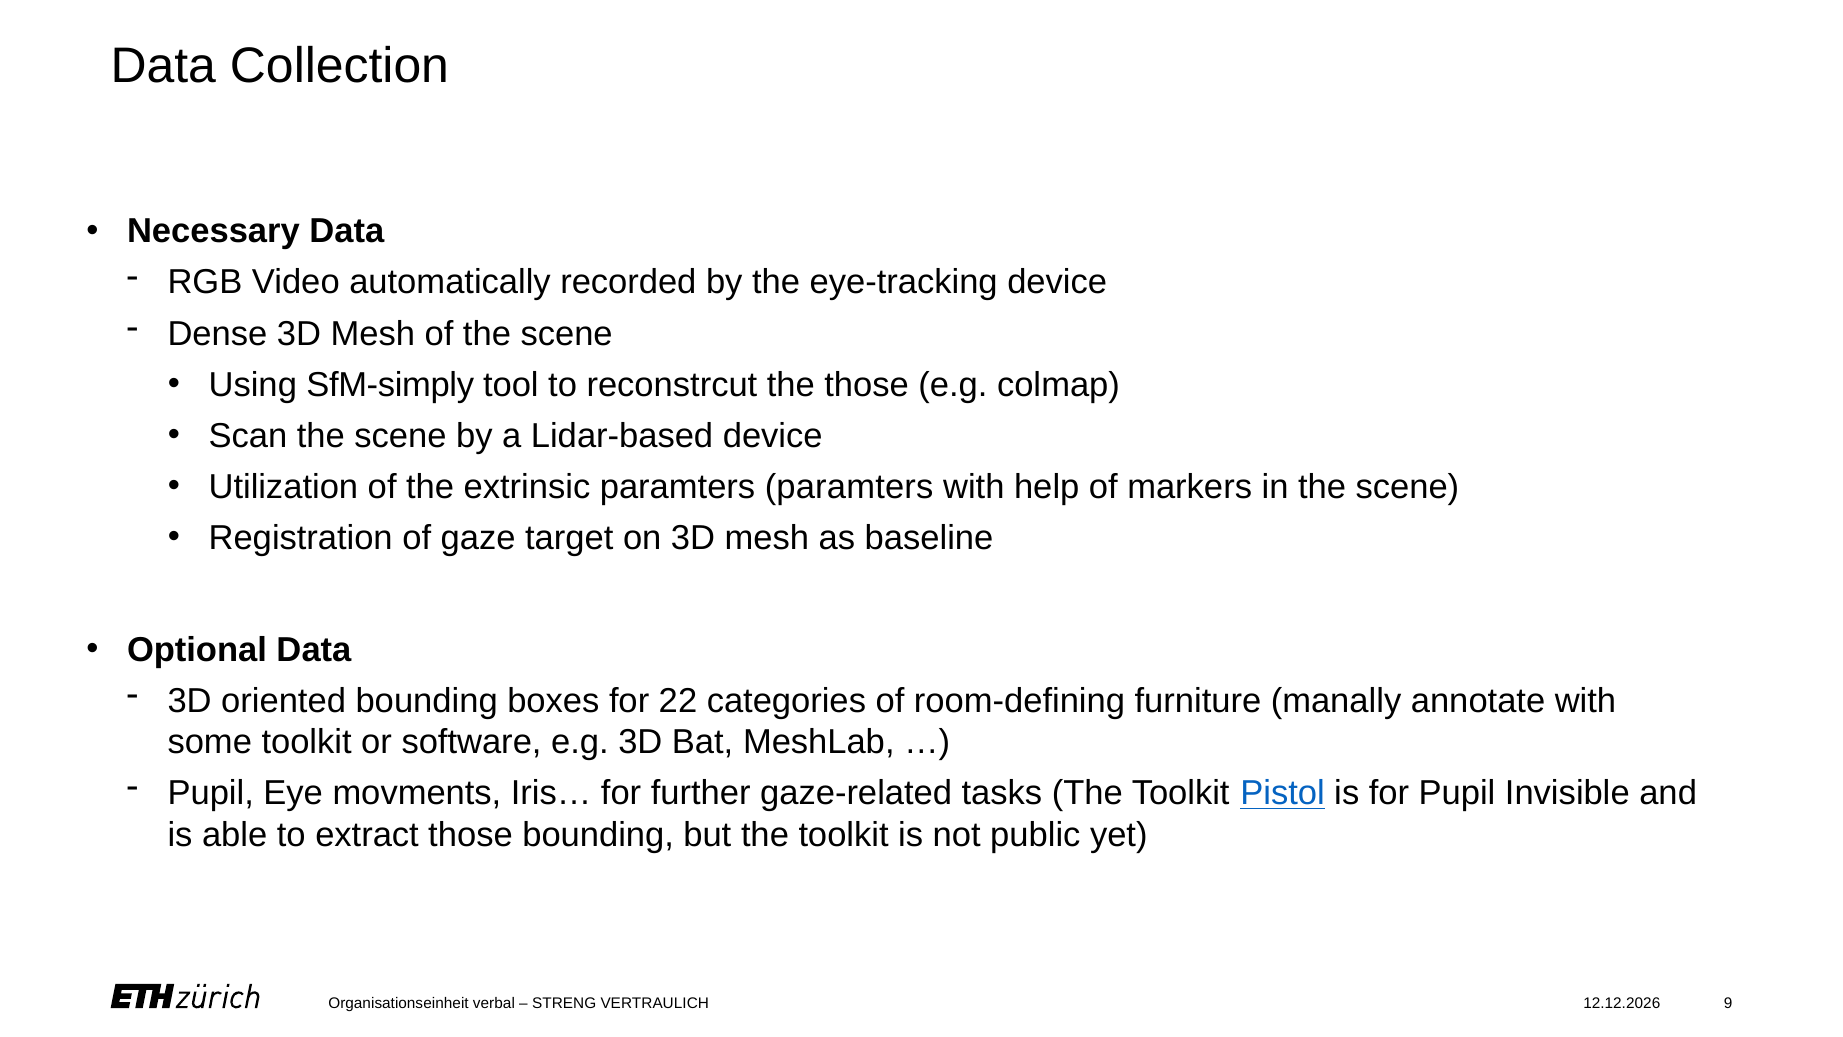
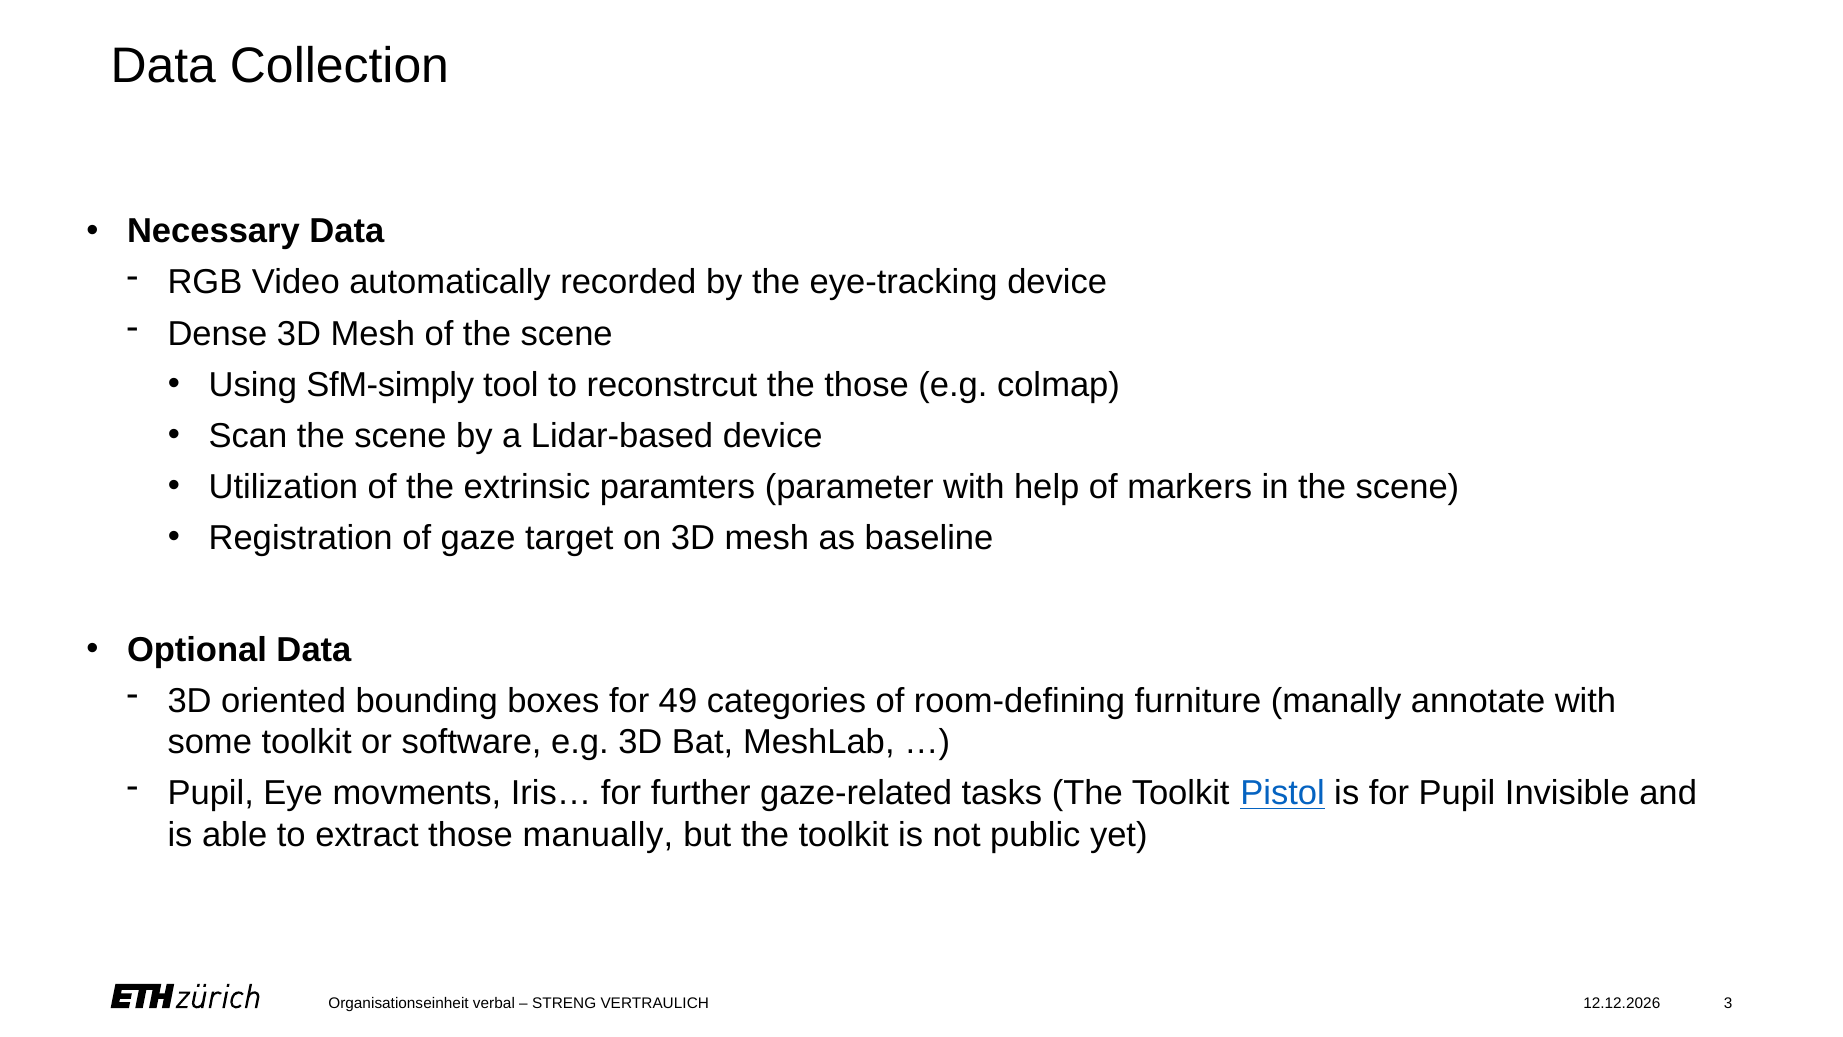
paramters paramters: paramters -> parameter
22: 22 -> 49
those bounding: bounding -> manually
9: 9 -> 3
